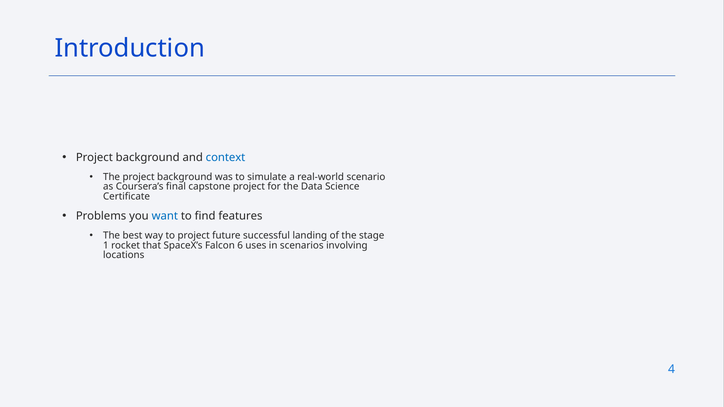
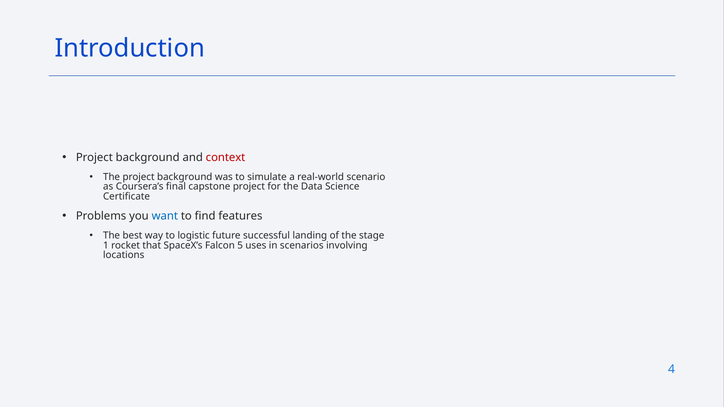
context colour: blue -> red
to project: project -> logistic
6: 6 -> 5
